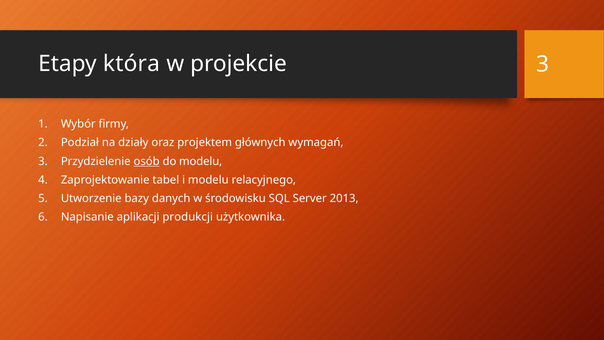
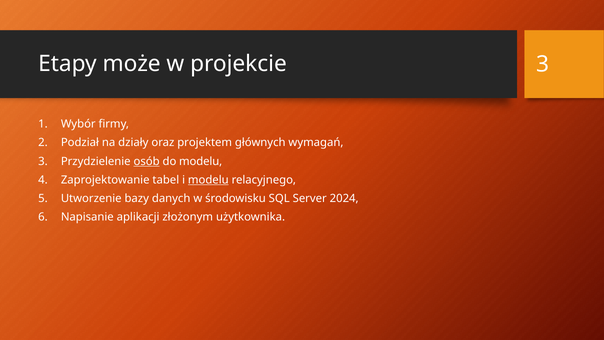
która: która -> może
modelu at (208, 180) underline: none -> present
2013: 2013 -> 2024
produkcji: produkcji -> złożonym
